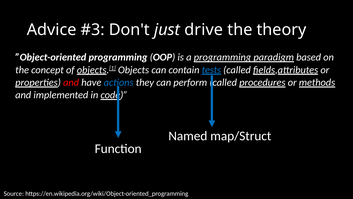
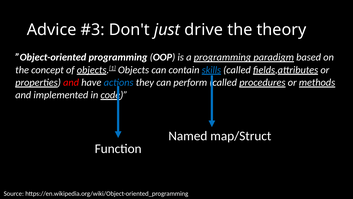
tests: tests -> skills
